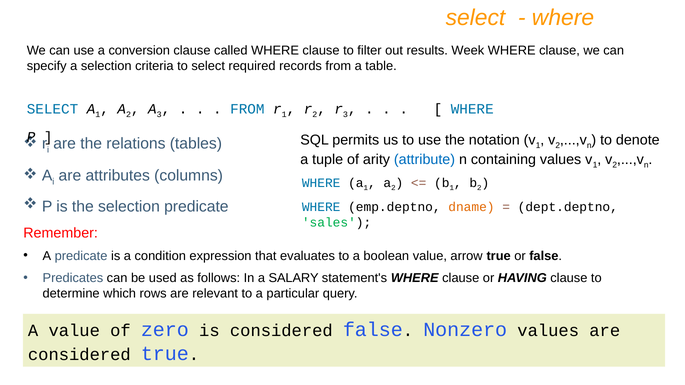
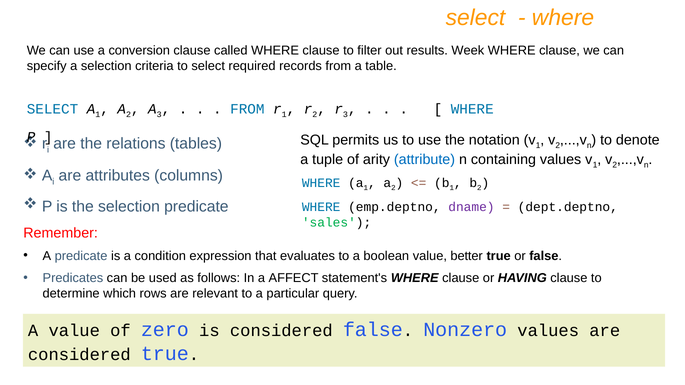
dname colour: orange -> purple
arrow: arrow -> better
SALARY: SALARY -> AFFECT
